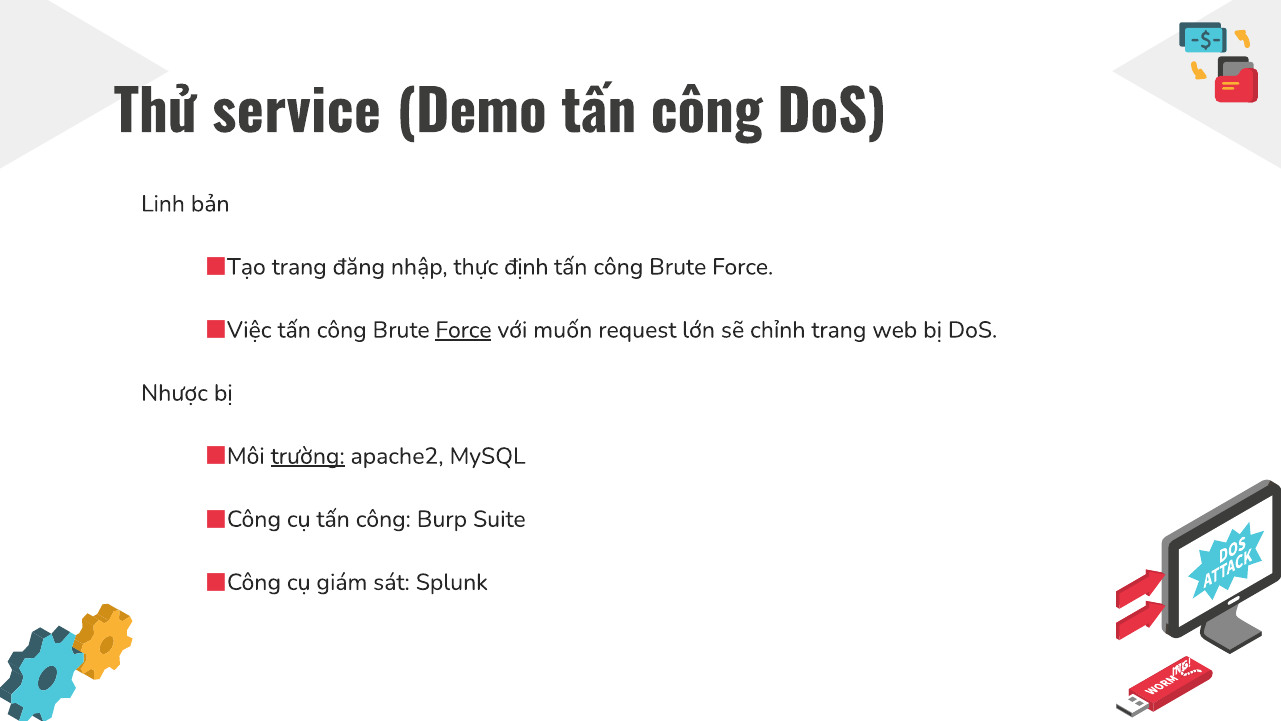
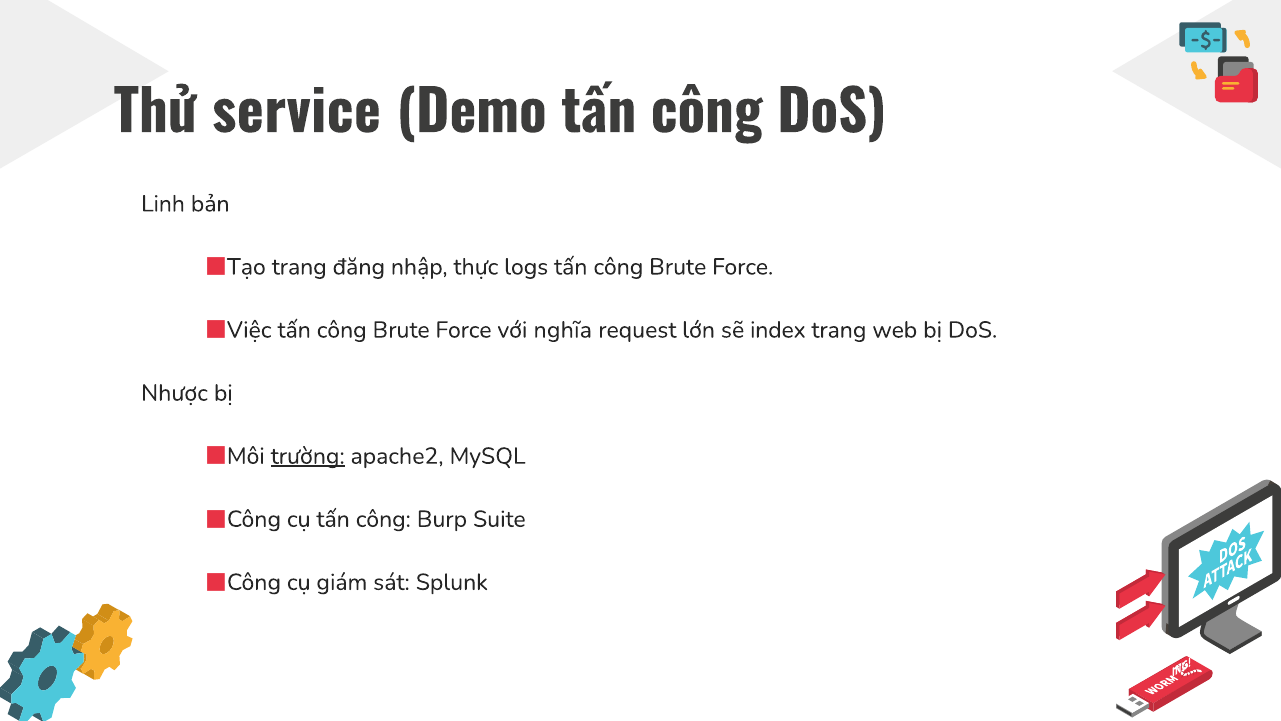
định: định -> logs
Force at (464, 330) underline: present -> none
muốn: muốn -> nghĩa
chỉnh: chỉnh -> index
